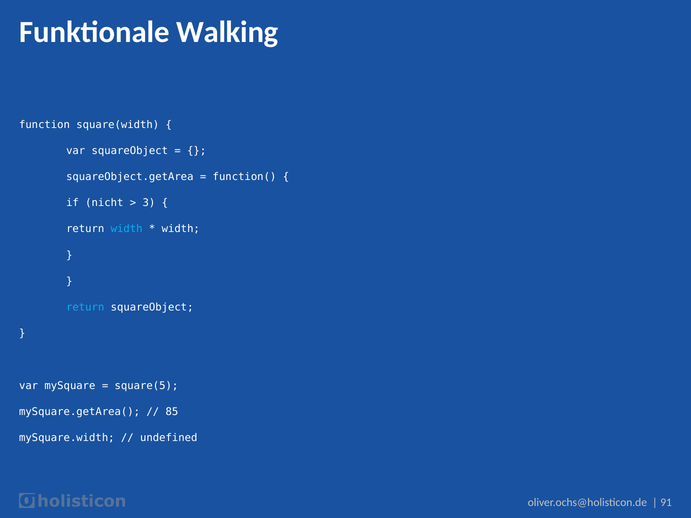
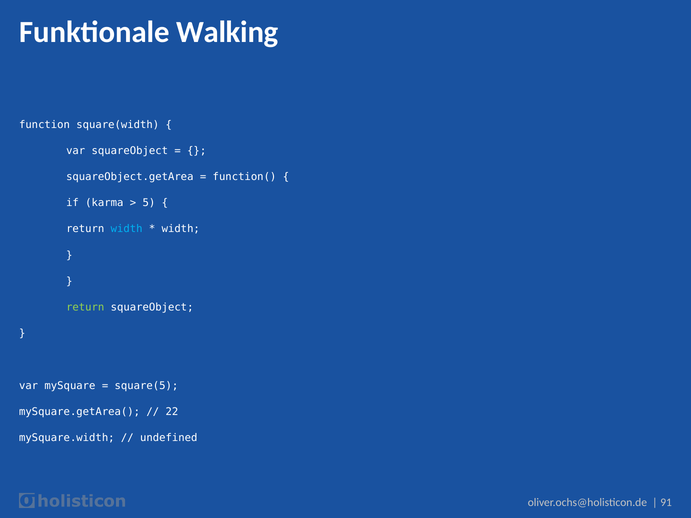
nicht: nicht -> karma
3: 3 -> 5
return at (85, 307) colour: light blue -> light green
85: 85 -> 22
